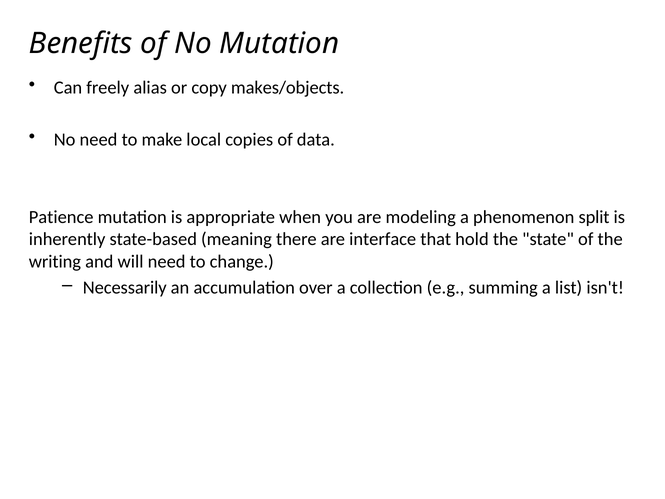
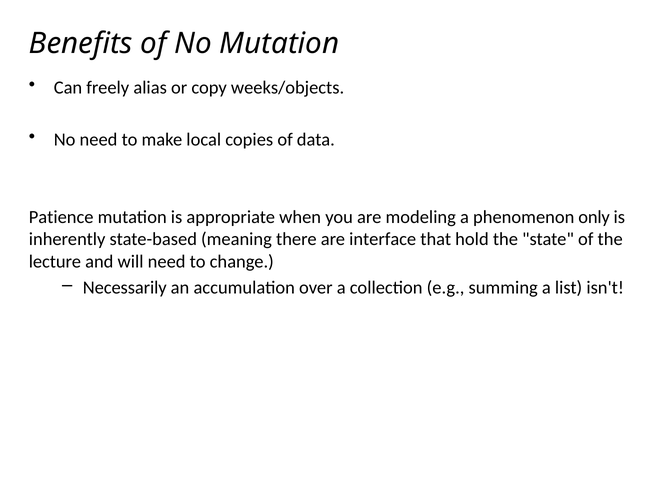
makes/objects: makes/objects -> weeks/objects
split: split -> only
writing: writing -> lecture
